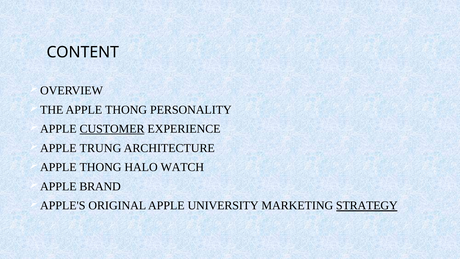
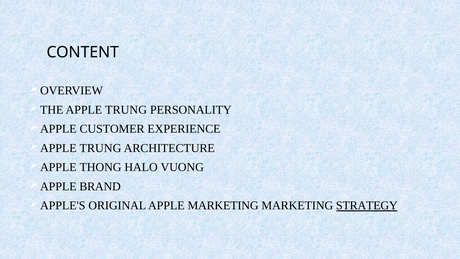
APPLE THONG: THONG -> TRUNG
CUSTOMER underline: present -> none
WATCH: WATCH -> VUONG
APPLE UNIVERSITY: UNIVERSITY -> MARKETING
